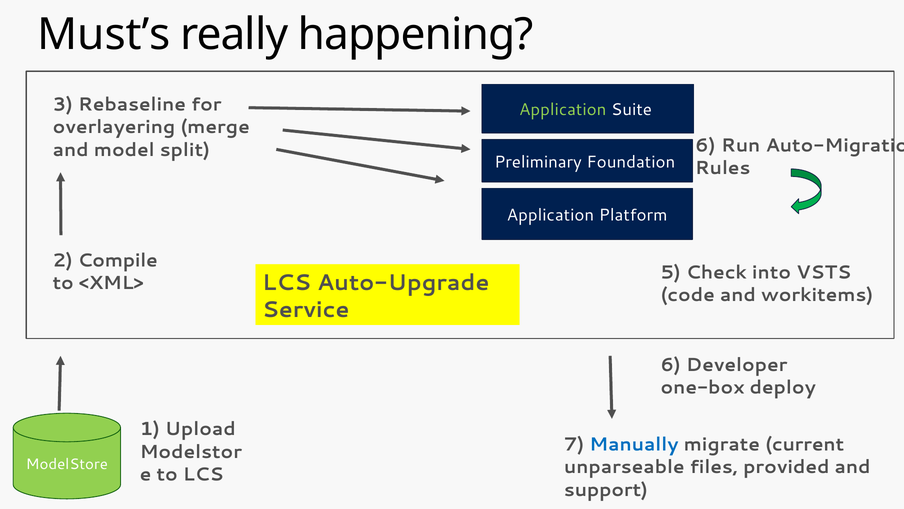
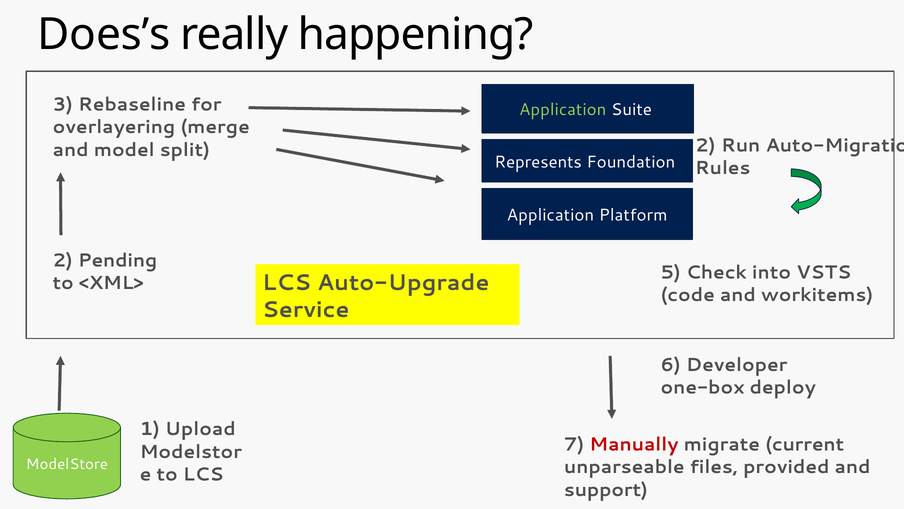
Must’s: Must’s -> Does’s
split 6: 6 -> 2
Preliminary: Preliminary -> Represents
Compile: Compile -> Pending
Manually colour: blue -> red
